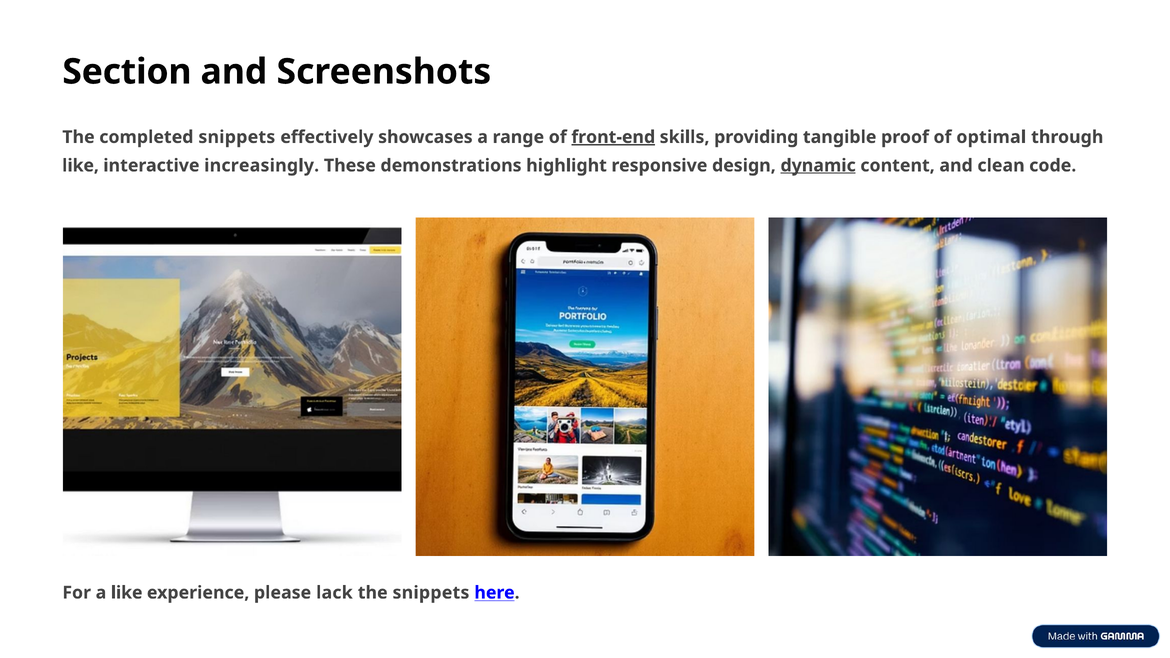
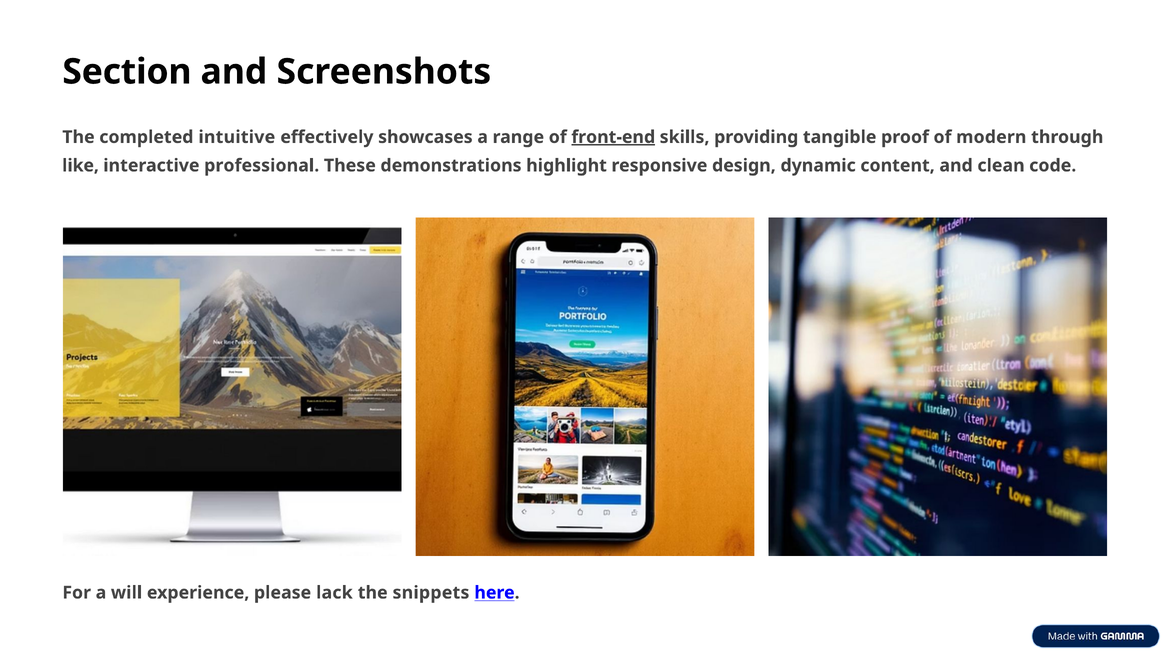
completed snippets: snippets -> intuitive
optimal: optimal -> modern
increasingly: increasingly -> professional
dynamic underline: present -> none
a like: like -> will
